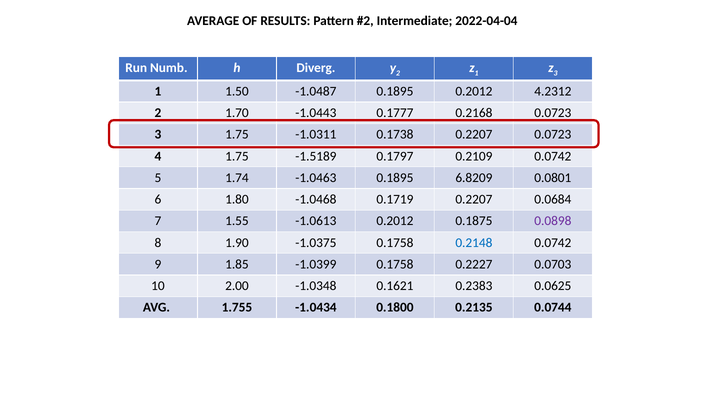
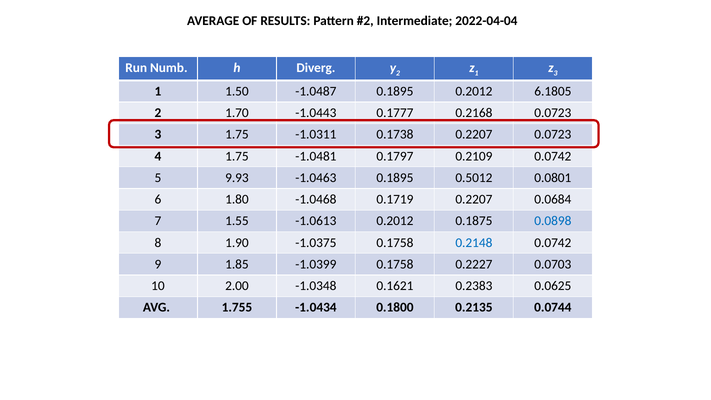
4.2312: 4.2312 -> 6.1805
-1.5189: -1.5189 -> -1.0481
1.74: 1.74 -> 9.93
6.8209: 6.8209 -> 0.5012
0.0898 colour: purple -> blue
